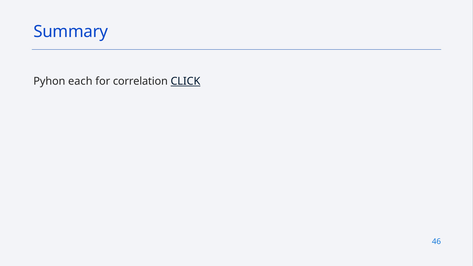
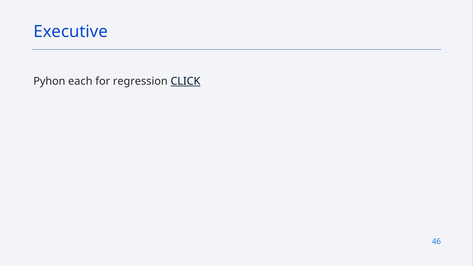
Summary: Summary -> Executive
correlation: correlation -> regression
